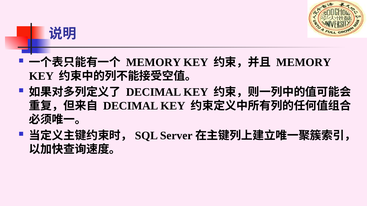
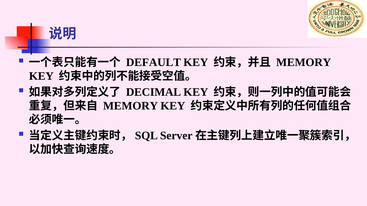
MEMORY at (153, 62): MEMORY -> DEFAULT
DECIMAL at (131, 106): DECIMAL -> MEMORY
